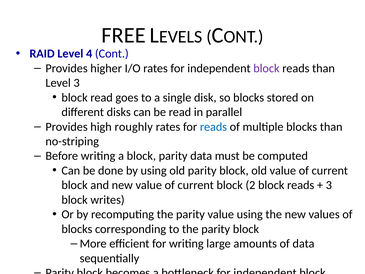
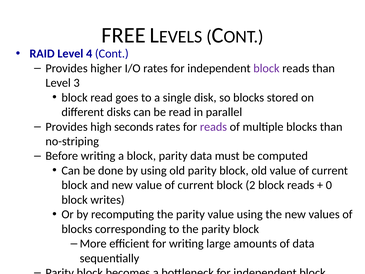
roughly: roughly -> seconds
reads at (213, 127) colour: blue -> purple
3 at (329, 185): 3 -> 0
